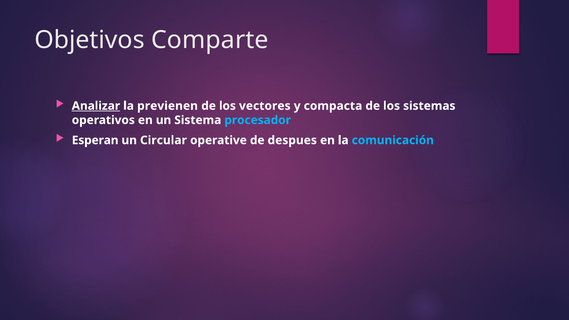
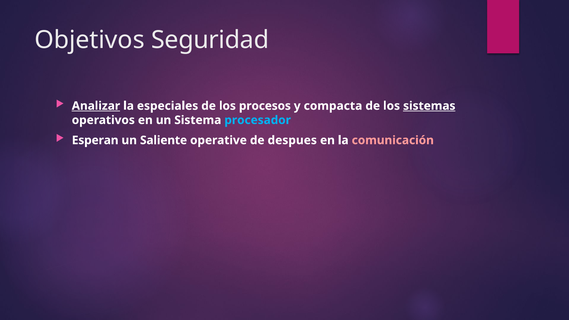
Comparte: Comparte -> Seguridad
previenen: previenen -> especiales
vectores: vectores -> procesos
sistemas underline: none -> present
Circular: Circular -> Saliente
comunicación colour: light blue -> pink
